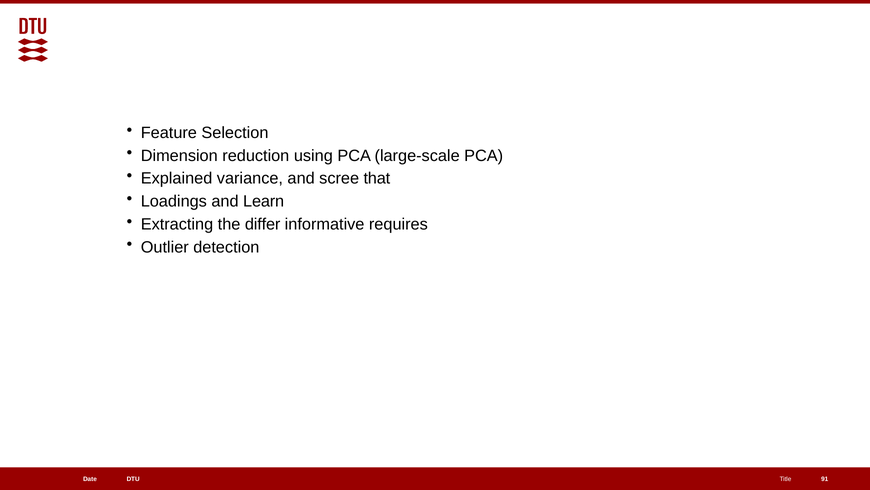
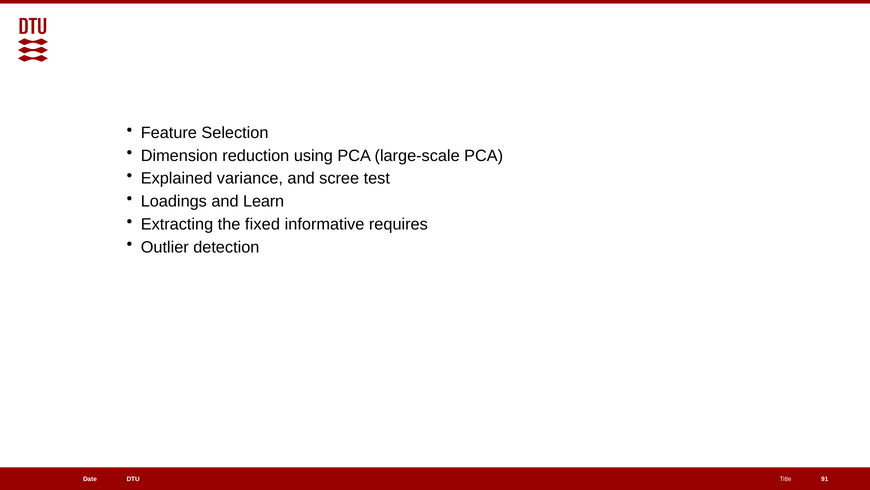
that: that -> test
differ: differ -> fixed
